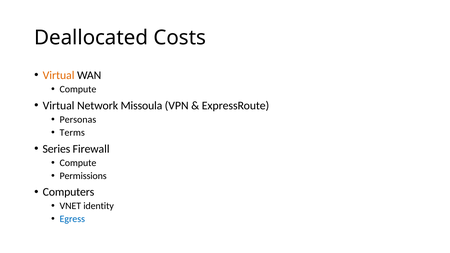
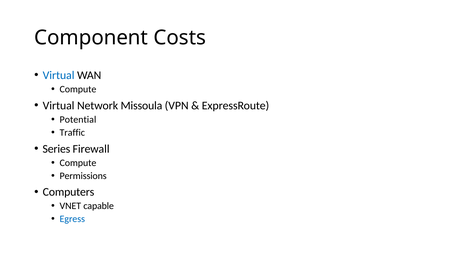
Deallocated: Deallocated -> Component
Virtual at (59, 75) colour: orange -> blue
Personas: Personas -> Potential
Terms: Terms -> Traffic
identity: identity -> capable
